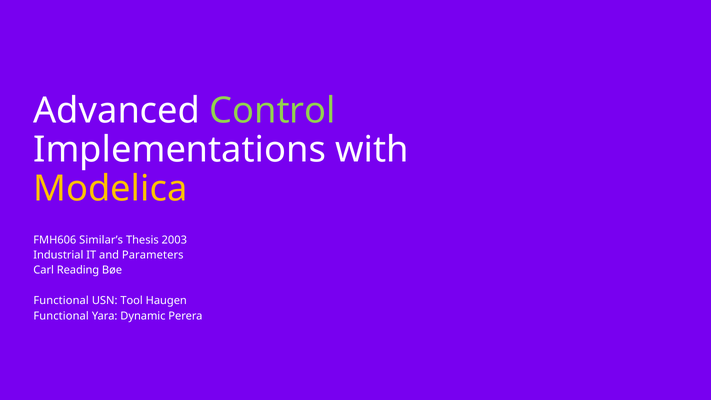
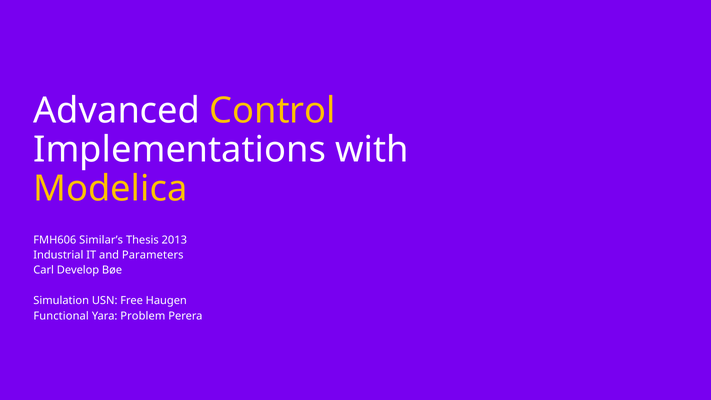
Control colour: light green -> yellow
2003: 2003 -> 2013
Reading: Reading -> Develop
Functional at (61, 301): Functional -> Simulation
Tool: Tool -> Free
Dynamic: Dynamic -> Problem
